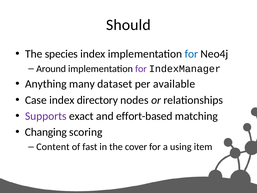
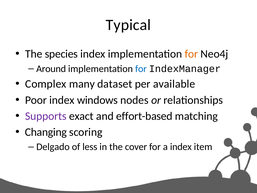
Should: Should -> Typical
for at (191, 54) colour: blue -> orange
for at (141, 69) colour: purple -> blue
Anything: Anything -> Complex
Case: Case -> Poor
directory: directory -> windows
Content: Content -> Delgado
fast: fast -> less
a using: using -> index
